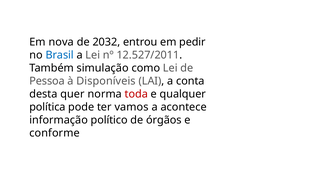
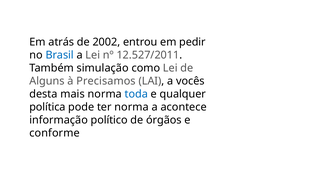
nova: nova -> atrás
2032: 2032 -> 2002
Pessoa: Pessoa -> Alguns
Disponíveis: Disponíveis -> Precisamos
conta: conta -> vocês
quer: quer -> mais
toda colour: red -> blue
ter vamos: vamos -> norma
